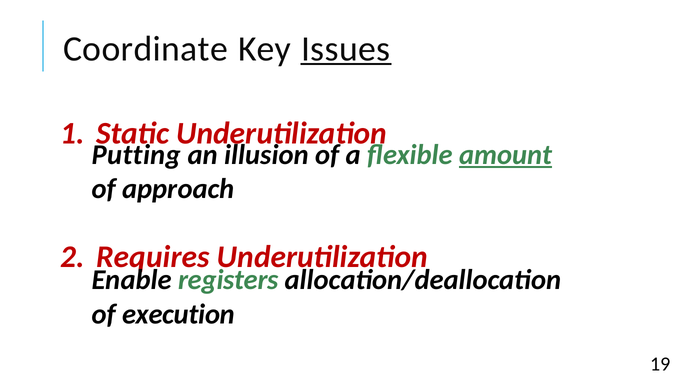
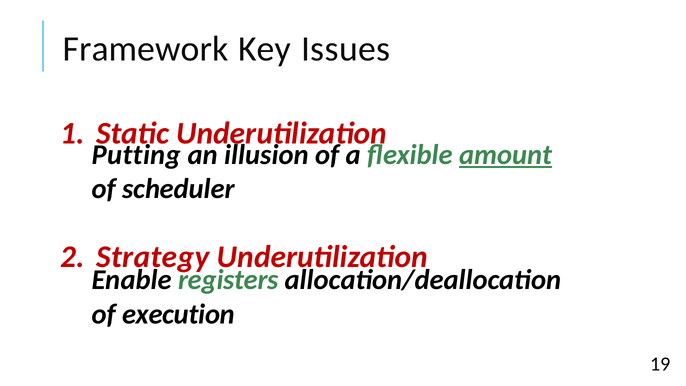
Coordinate: Coordinate -> Framework
Issues underline: present -> none
approach: approach -> scheduler
Requires: Requires -> Strategy
